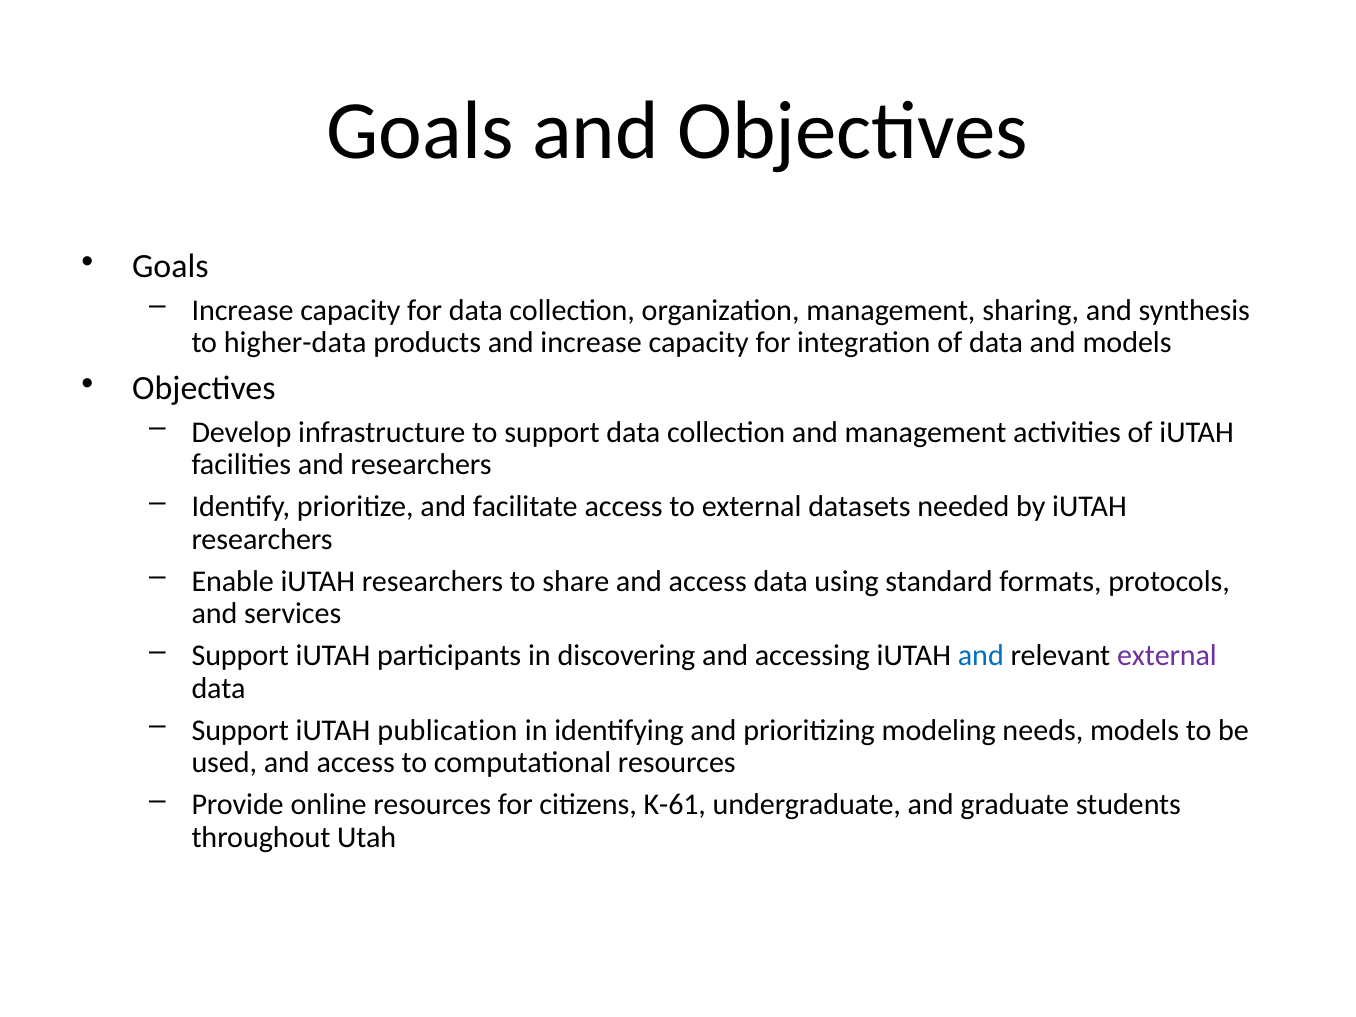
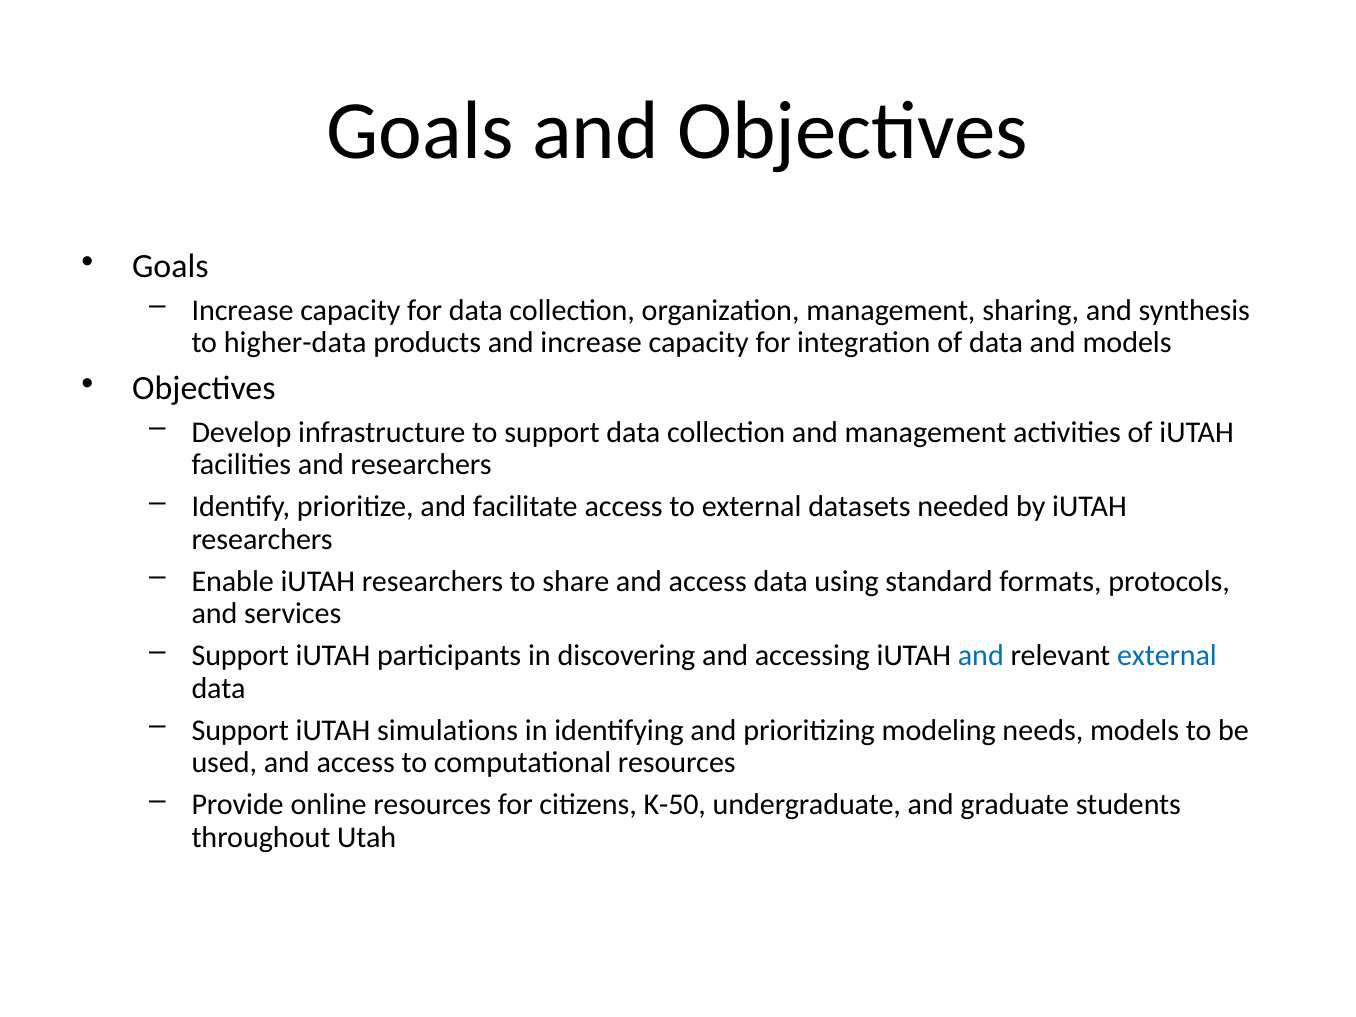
external at (1167, 656) colour: purple -> blue
publication: publication -> simulations
K-61: K-61 -> K-50
